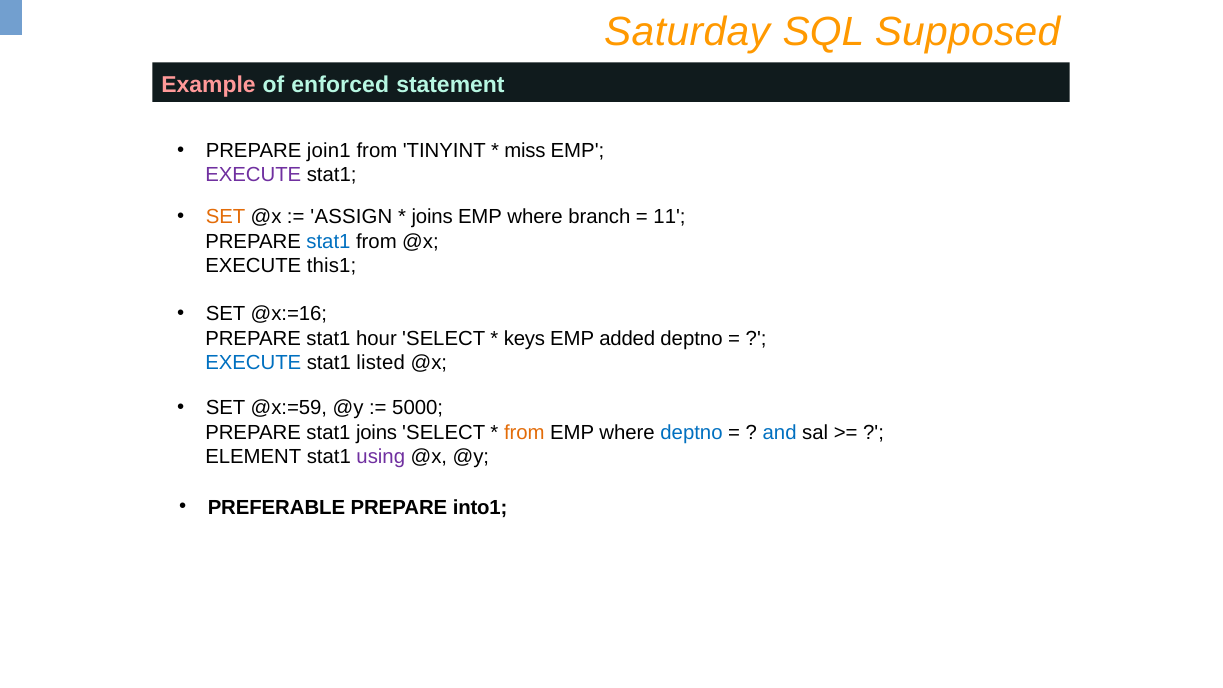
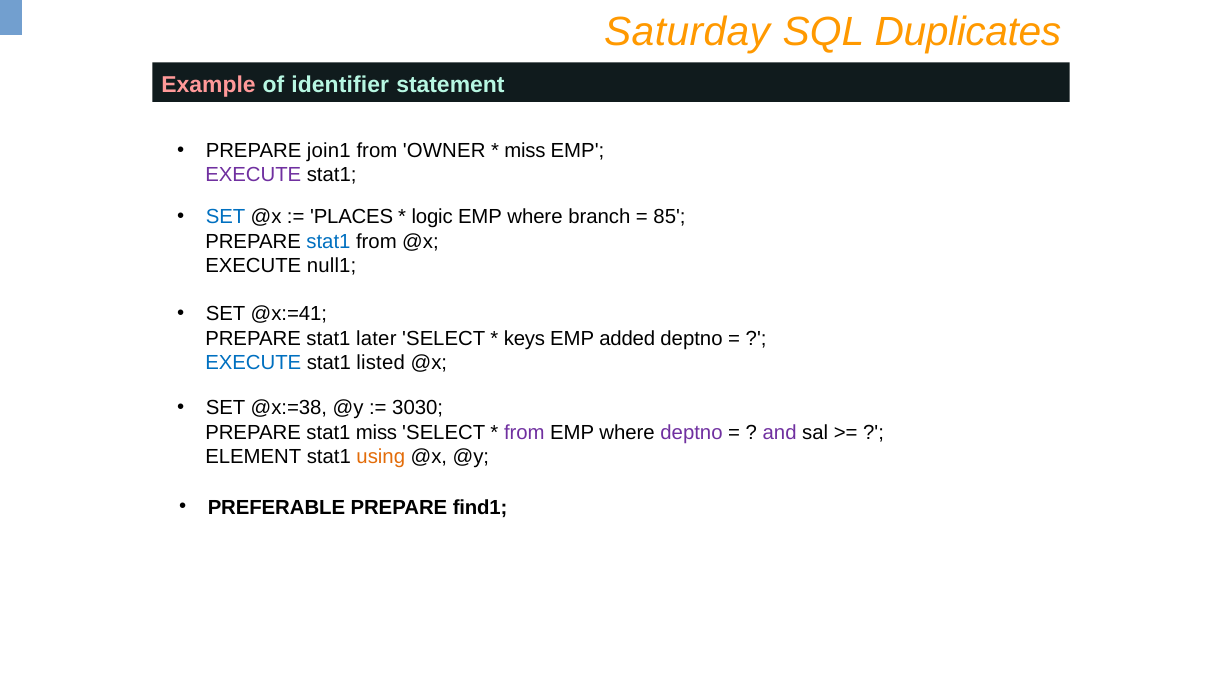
Supposed: Supposed -> Duplicates
enforced: enforced -> identifier
TINYINT: TINYINT -> OWNER
SET at (226, 217) colour: orange -> blue
ASSIGN: ASSIGN -> PLACES
joins at (432, 217): joins -> logic
11: 11 -> 85
this1: this1 -> null1
@x:=16: @x:=16 -> @x:=41
hour: hour -> later
@x:=59: @x:=59 -> @x:=38
5000: 5000 -> 3030
stat1 joins: joins -> miss
from at (524, 432) colour: orange -> purple
deptno at (691, 432) colour: blue -> purple
and colour: blue -> purple
using colour: purple -> orange
into1: into1 -> find1
